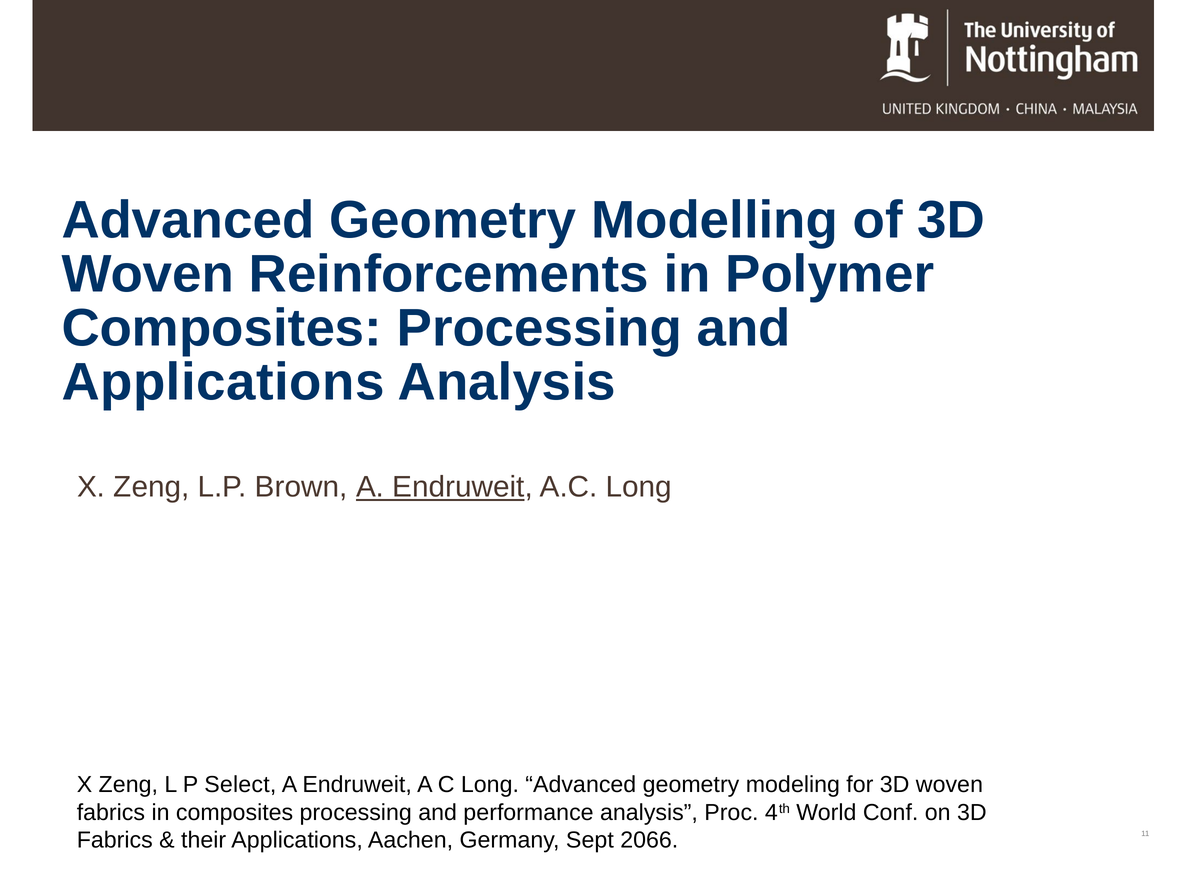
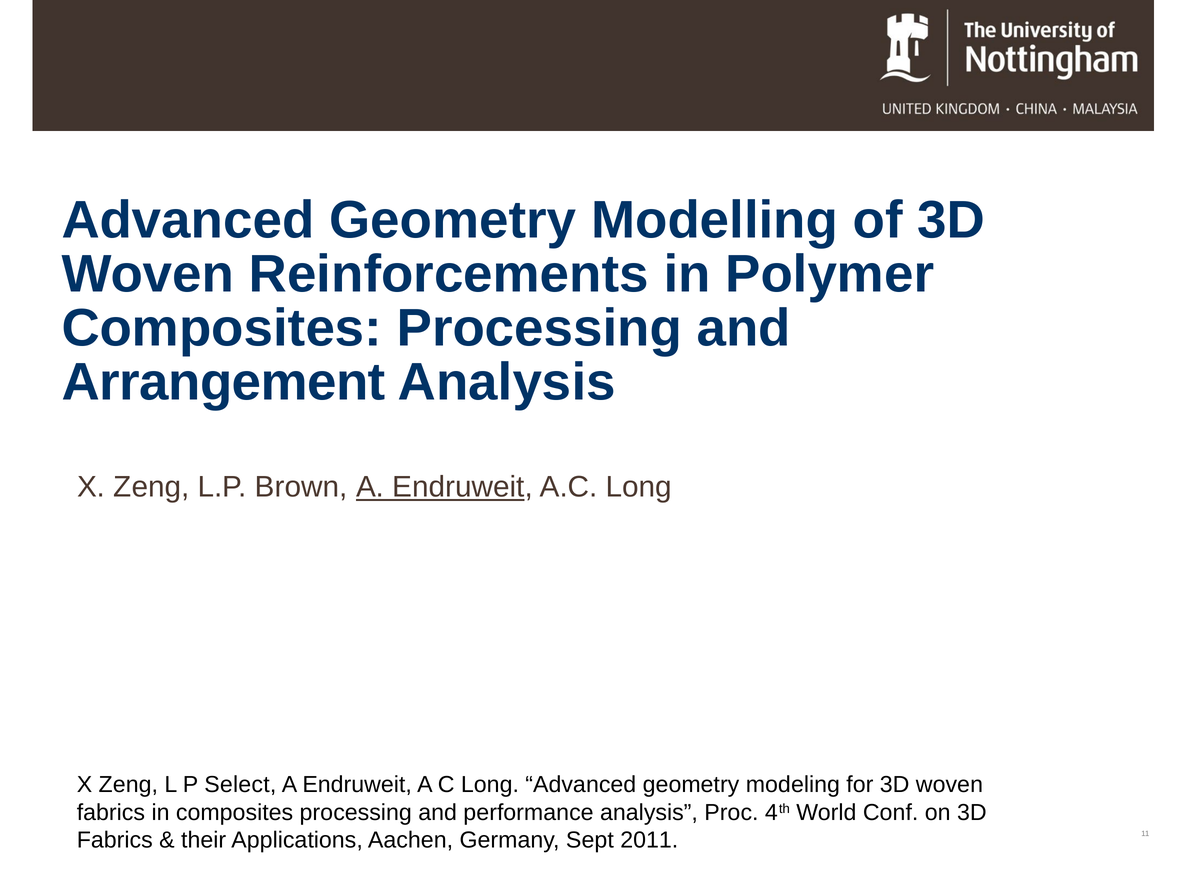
Applications at (223, 382): Applications -> Arrangement
2066: 2066 -> 2011
